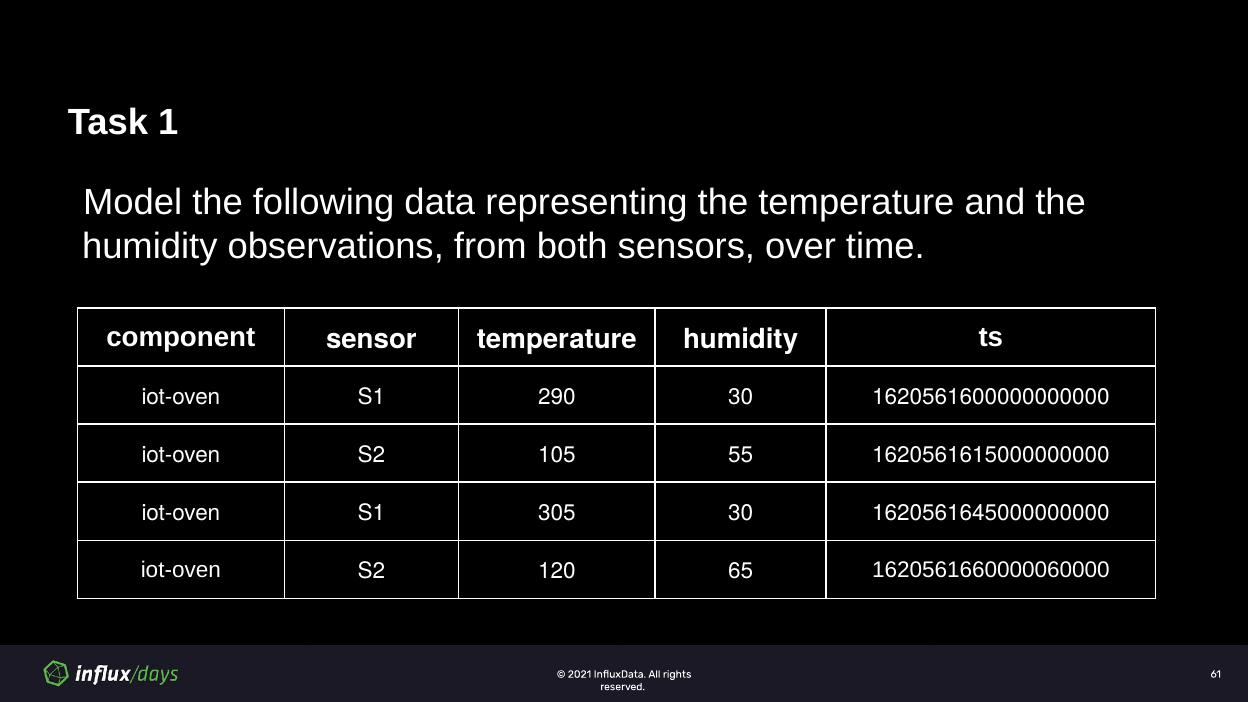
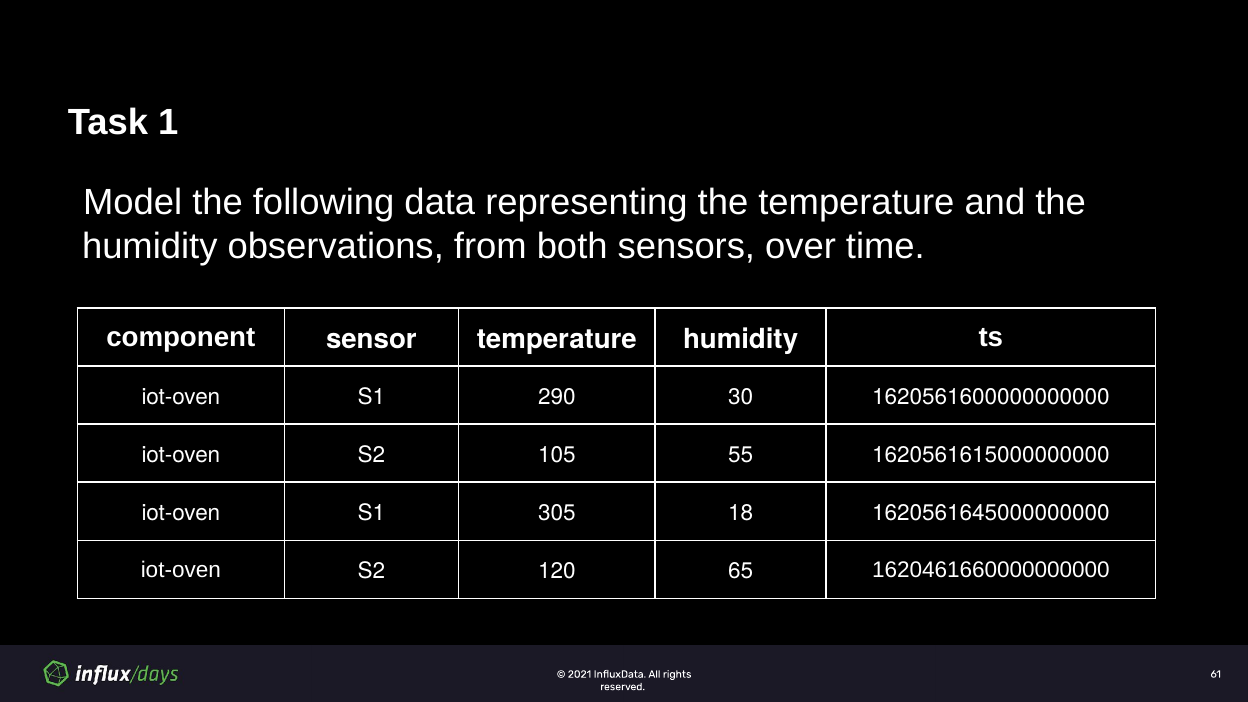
305 30: 30 -> 18
1620561660000060000: 1620561660000060000 -> 1620461660000000000
